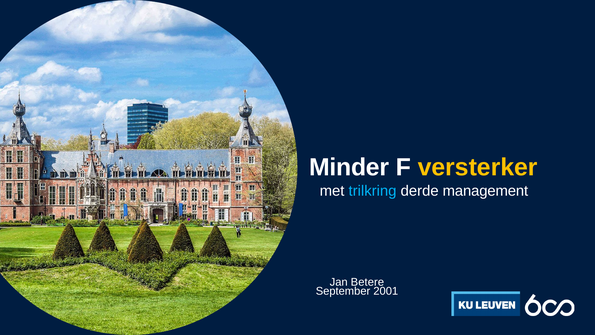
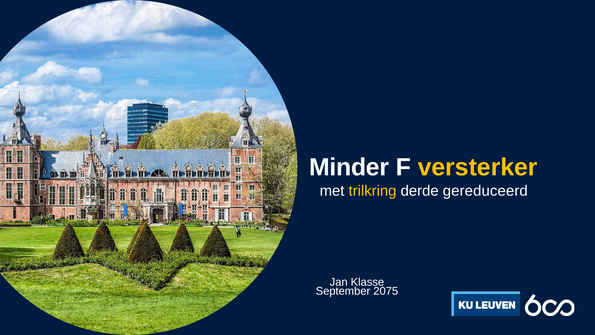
trilkring colour: light blue -> yellow
management: management -> gereduceerd
Betere: Betere -> Klasse
2001: 2001 -> 2075
